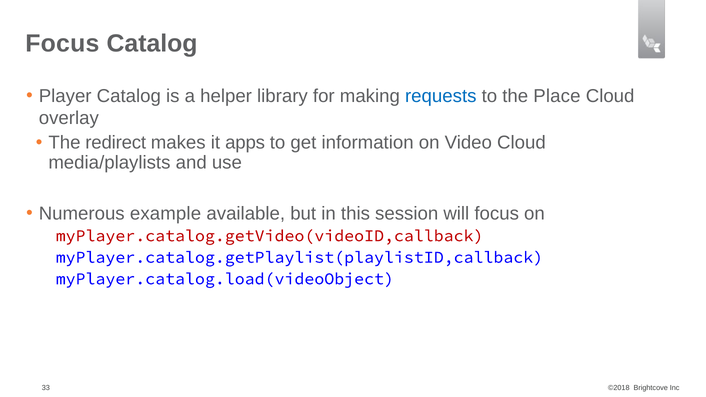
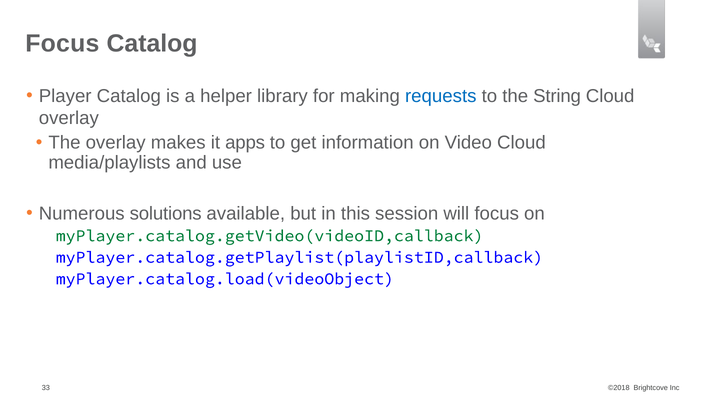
Place: Place -> String
The redirect: redirect -> overlay
example: example -> solutions
myPlayer.catalog.getVideo(videoID,callback colour: red -> green
